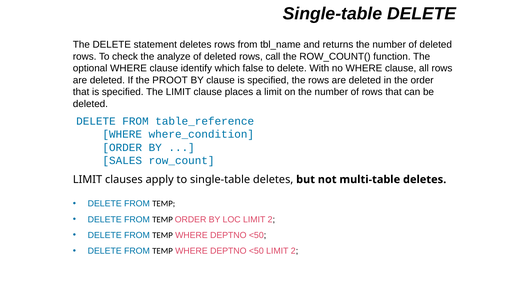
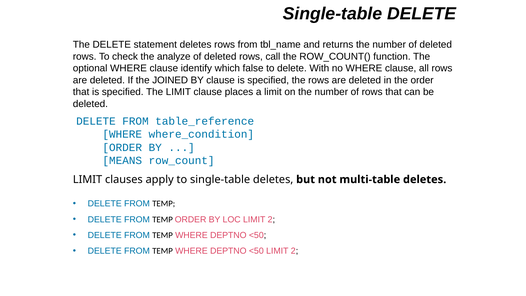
PROOT: PROOT -> JOINED
SALES: SALES -> MEANS
